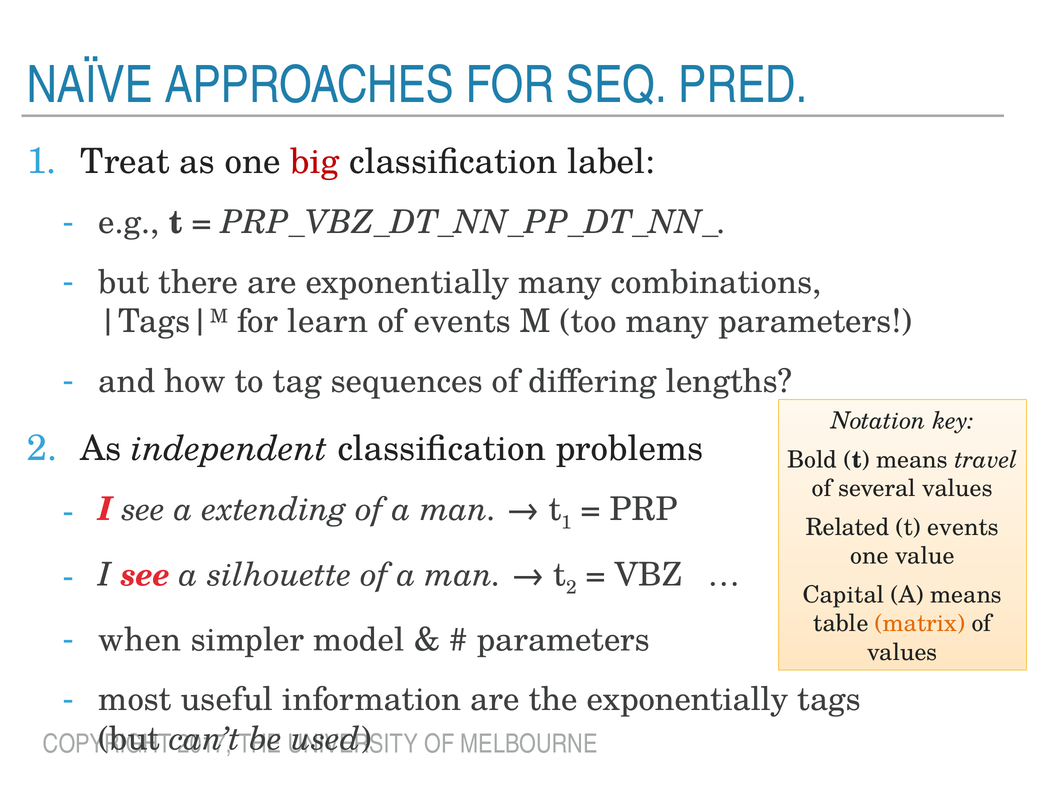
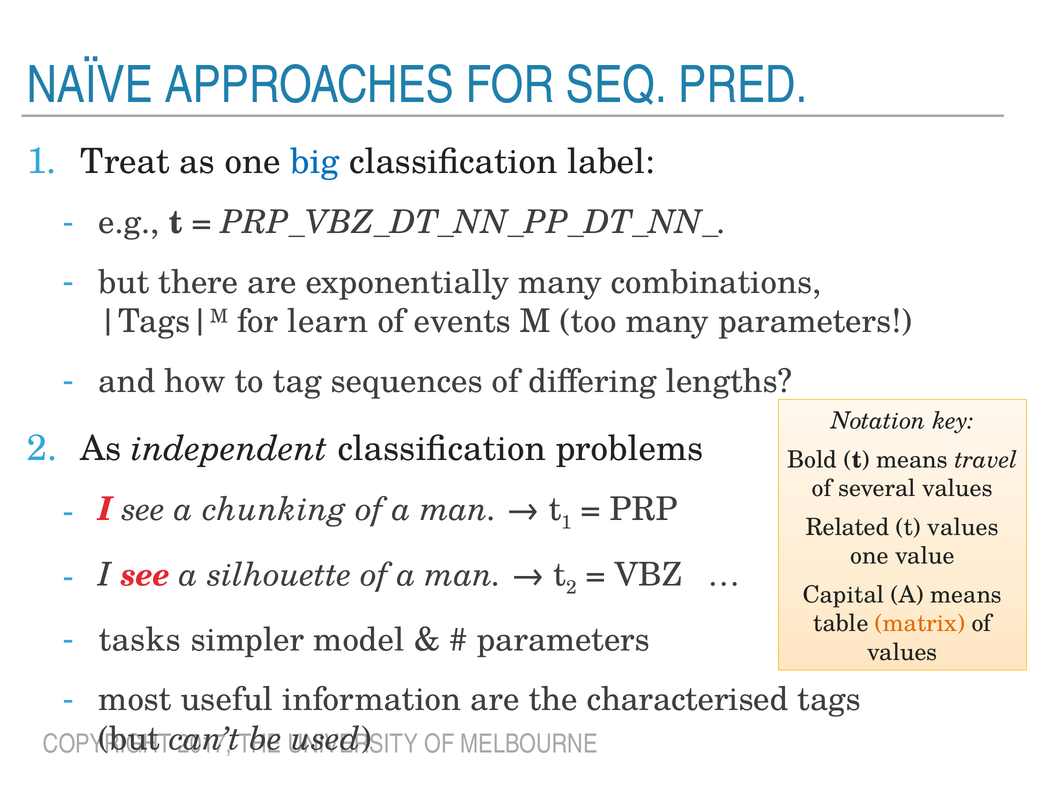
big colour: red -> blue
extending: extending -> chunking
t events: events -> values
when: when -> tasks
the exponentially: exponentially -> characterised
